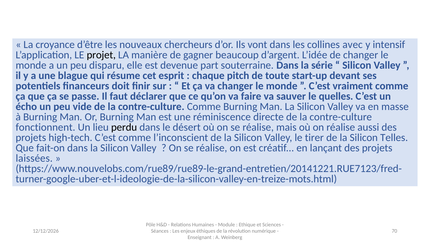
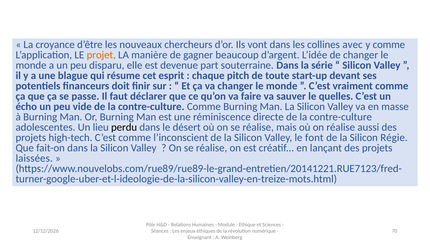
y intensif: intensif -> comme
projet colour: black -> orange
fonctionnent: fonctionnent -> adolescentes
tirer: tirer -> font
Telles: Telles -> Régie
